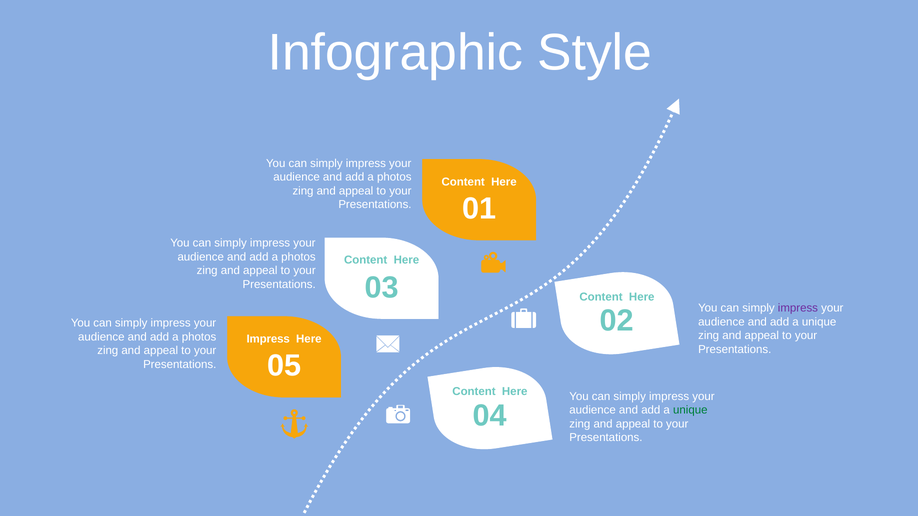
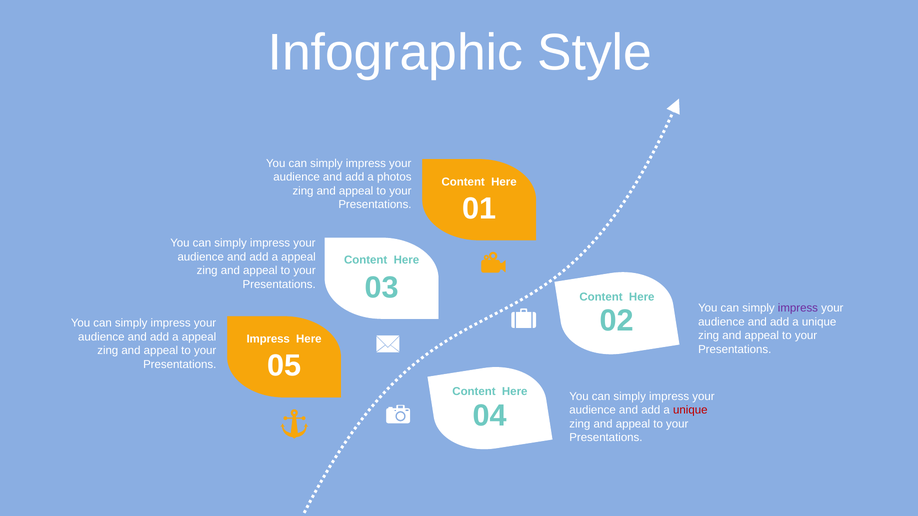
photos at (298, 257): photos -> appeal
photos at (199, 337): photos -> appeal
unique at (690, 410) colour: green -> red
